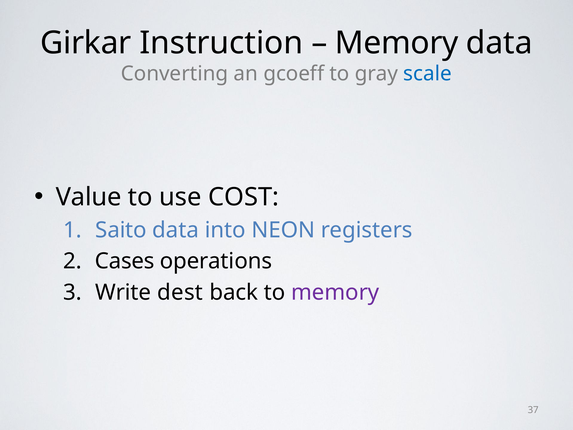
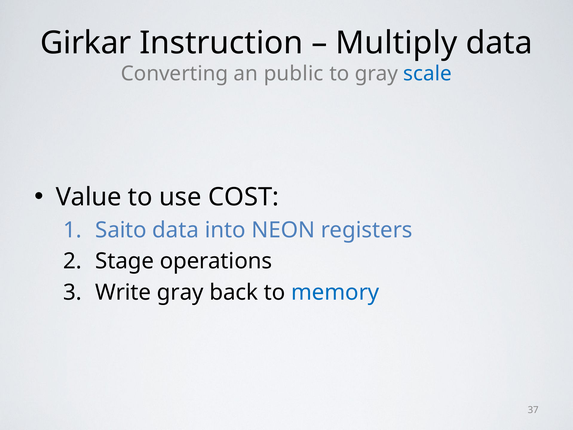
Memory at (397, 43): Memory -> Multiply
gcoeff: gcoeff -> public
Cases: Cases -> Stage
Write dest: dest -> gray
memory at (335, 292) colour: purple -> blue
